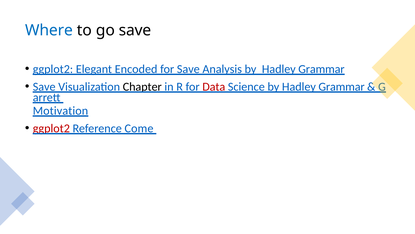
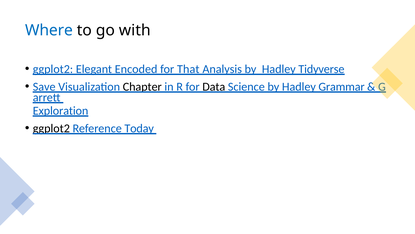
go save: save -> with
for Save: Save -> That
Analysis by Hadley Grammar: Grammar -> Tidyverse
Data colour: red -> black
Motivation: Motivation -> Exploration
ggplot2 at (51, 128) colour: red -> black
Come: Come -> Today
